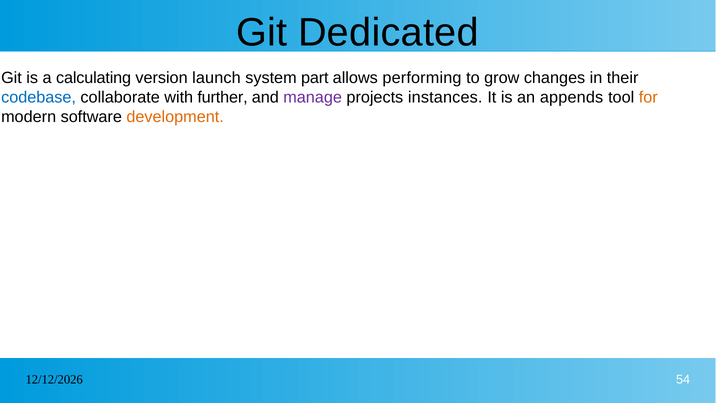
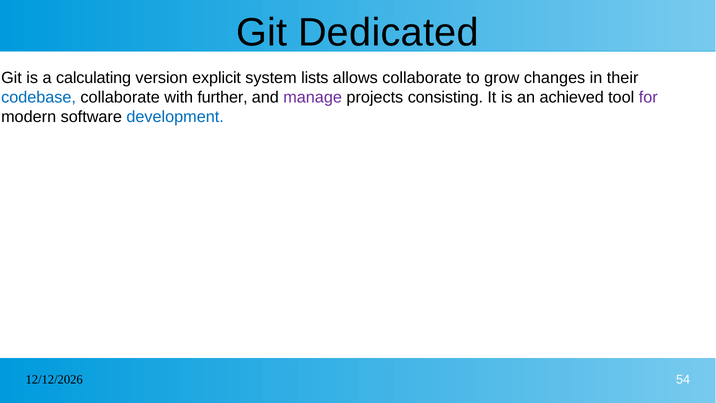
launch: launch -> explicit
part: part -> lists
allows performing: performing -> collaborate
instances: instances -> consisting
appends: appends -> achieved
for colour: orange -> purple
development colour: orange -> blue
